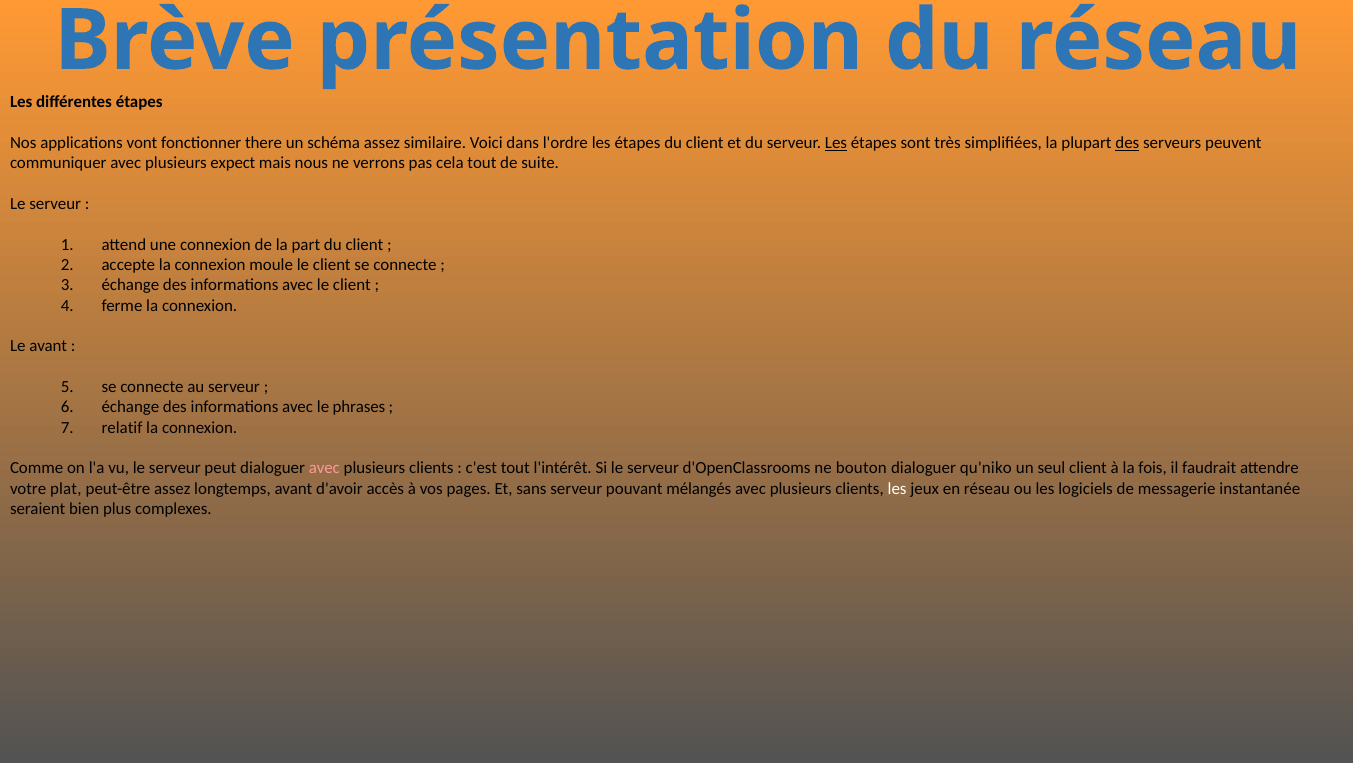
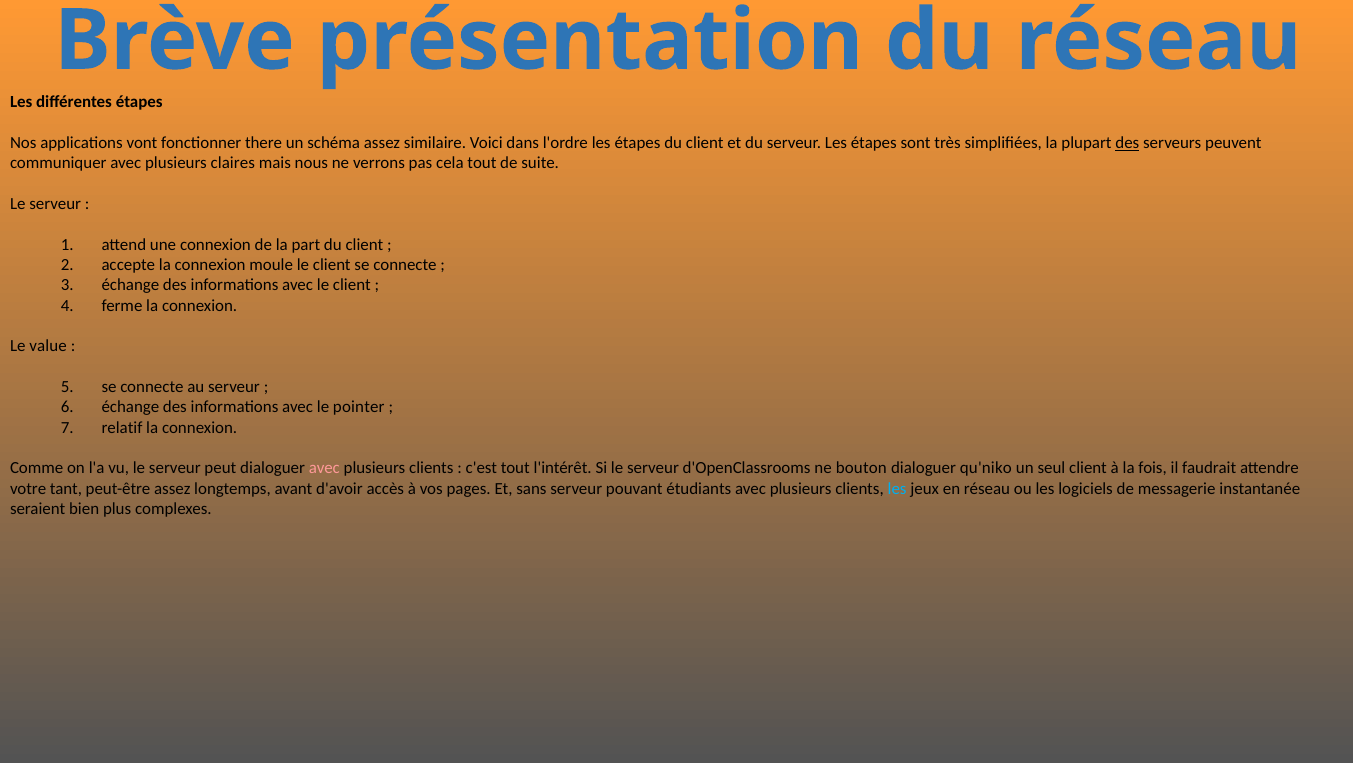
Les at (836, 143) underline: present -> none
expect: expect -> claires
Le avant: avant -> value
phrases: phrases -> pointer
plat: plat -> tant
mélangés: mélangés -> étudiants
les at (897, 489) colour: white -> light blue
